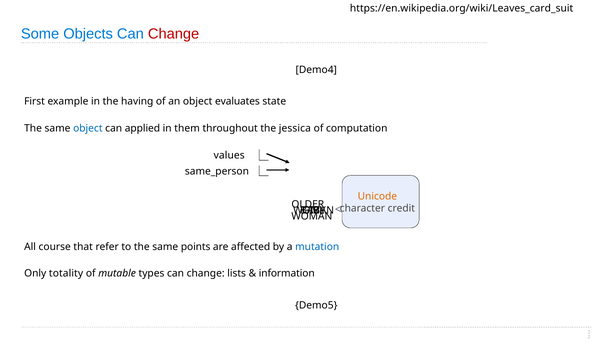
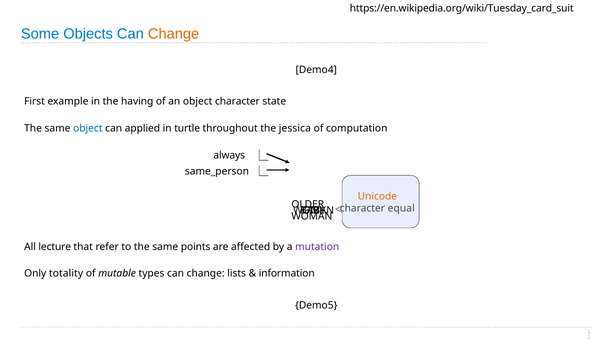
https://en.wikipedia.org/wiki/Leaves_card_suit: https://en.wikipedia.org/wiki/Leaves_card_suit -> https://en.wikipedia.org/wiki/Tuesday_card_suit
Change at (174, 34) colour: red -> orange
object evaluates: evaluates -> character
them: them -> turtle
values: values -> always
credit: credit -> equal
course: course -> lecture
mutation colour: blue -> purple
